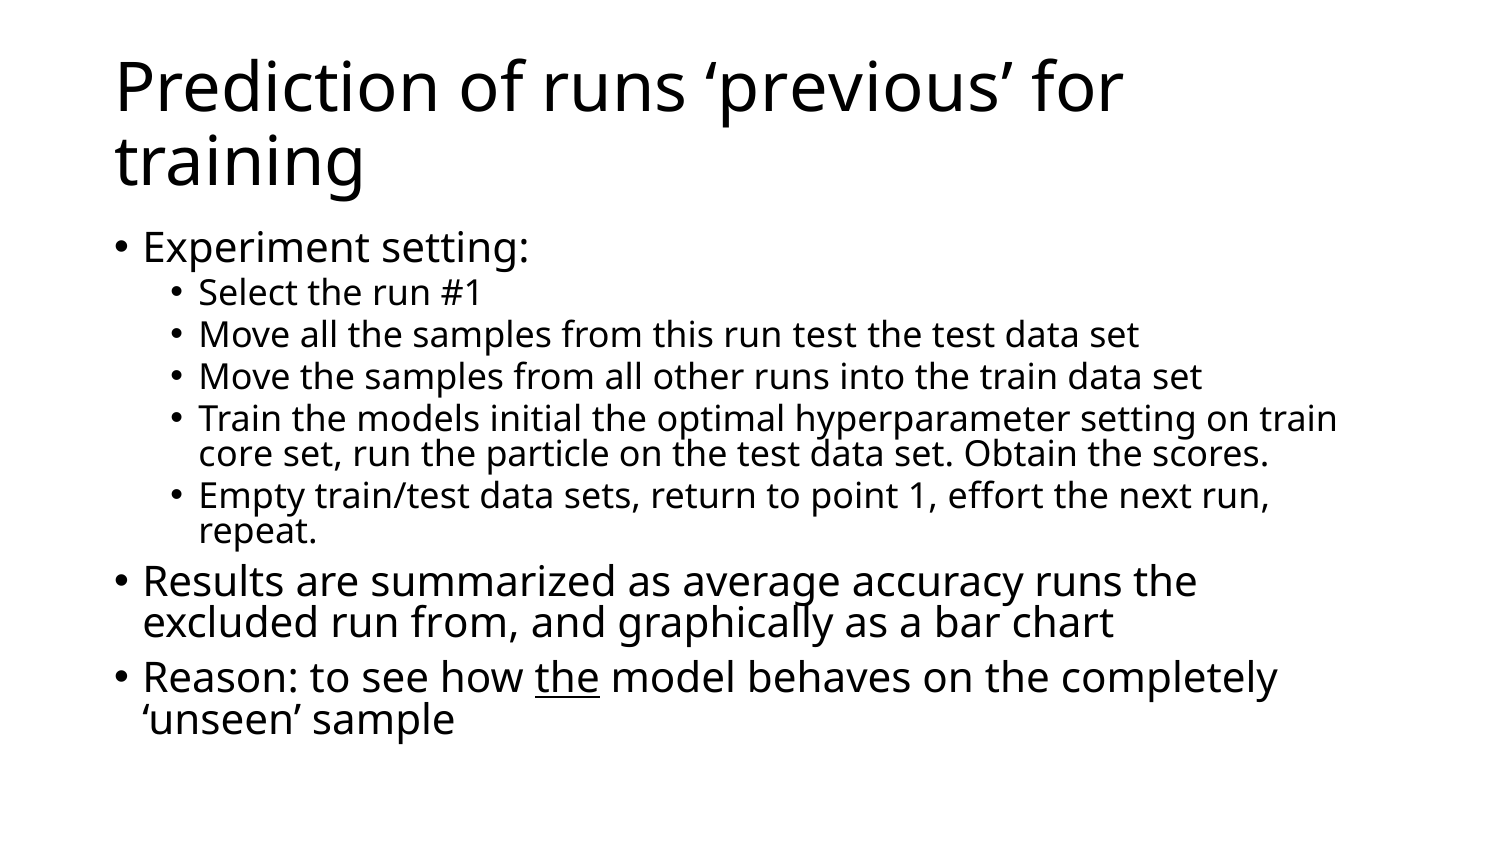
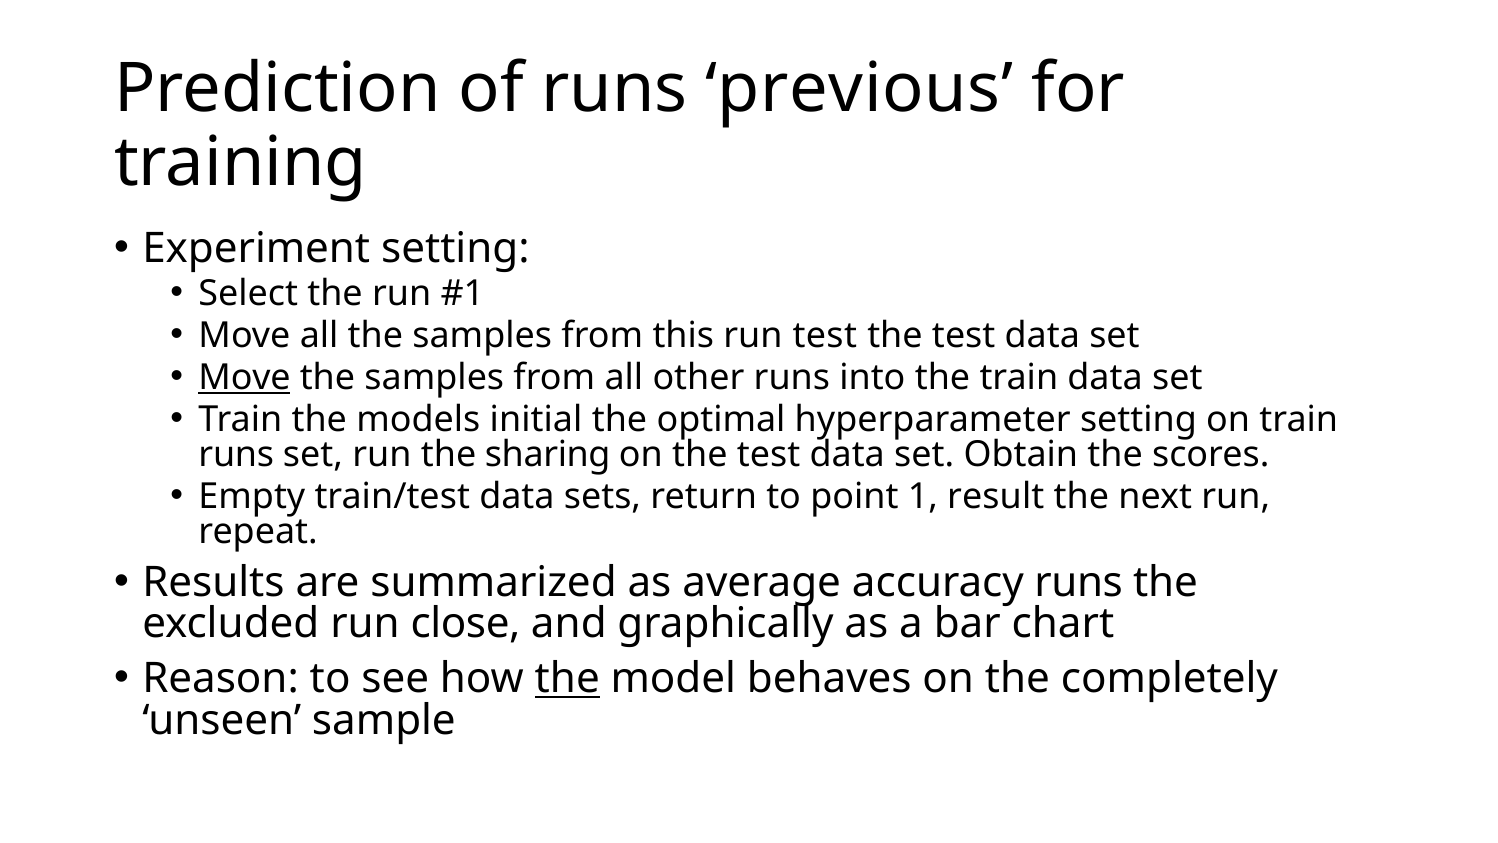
Move at (245, 378) underline: none -> present
core at (236, 454): core -> runs
particle: particle -> sharing
effort: effort -> result
run from: from -> close
